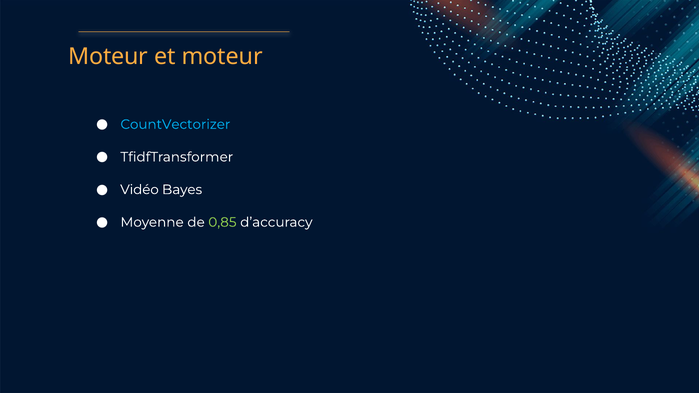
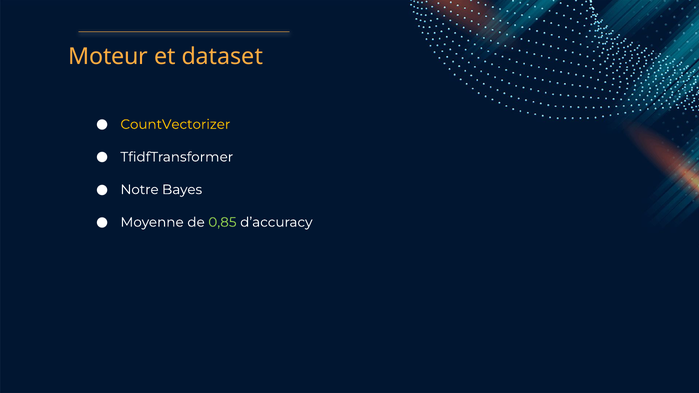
et moteur: moteur -> dataset
CountVectorizer colour: light blue -> yellow
Vidéo: Vidéo -> Notre
